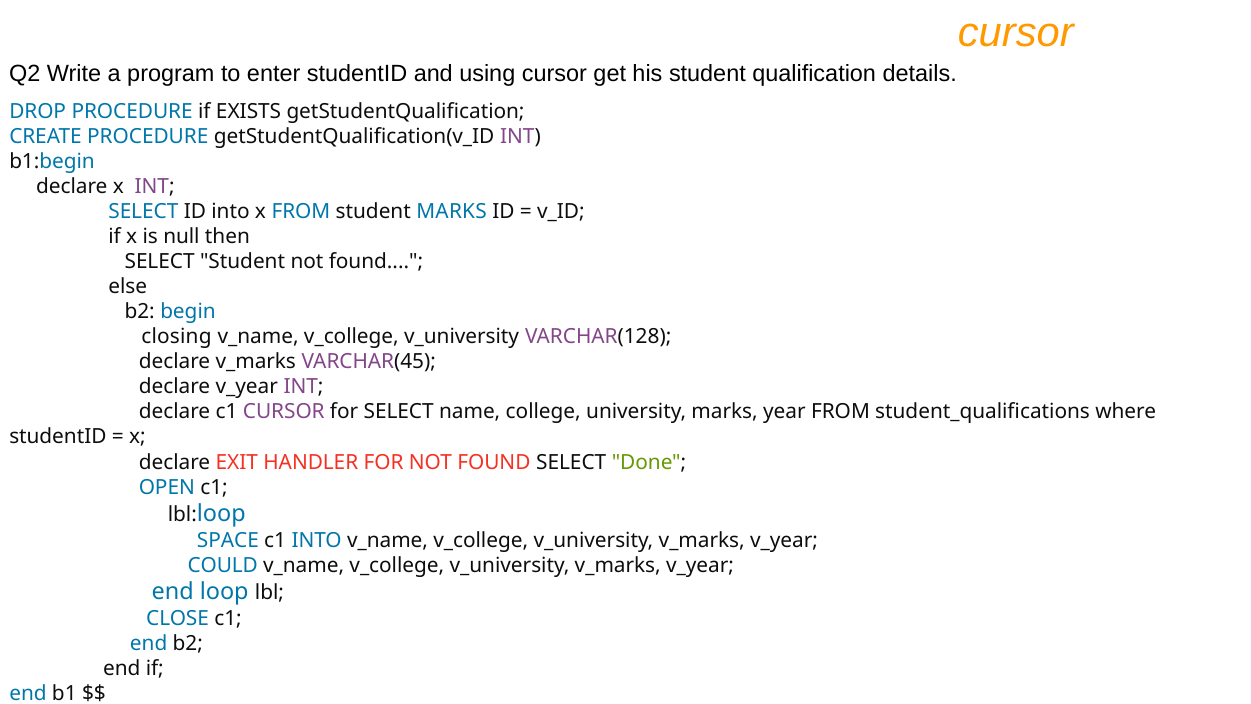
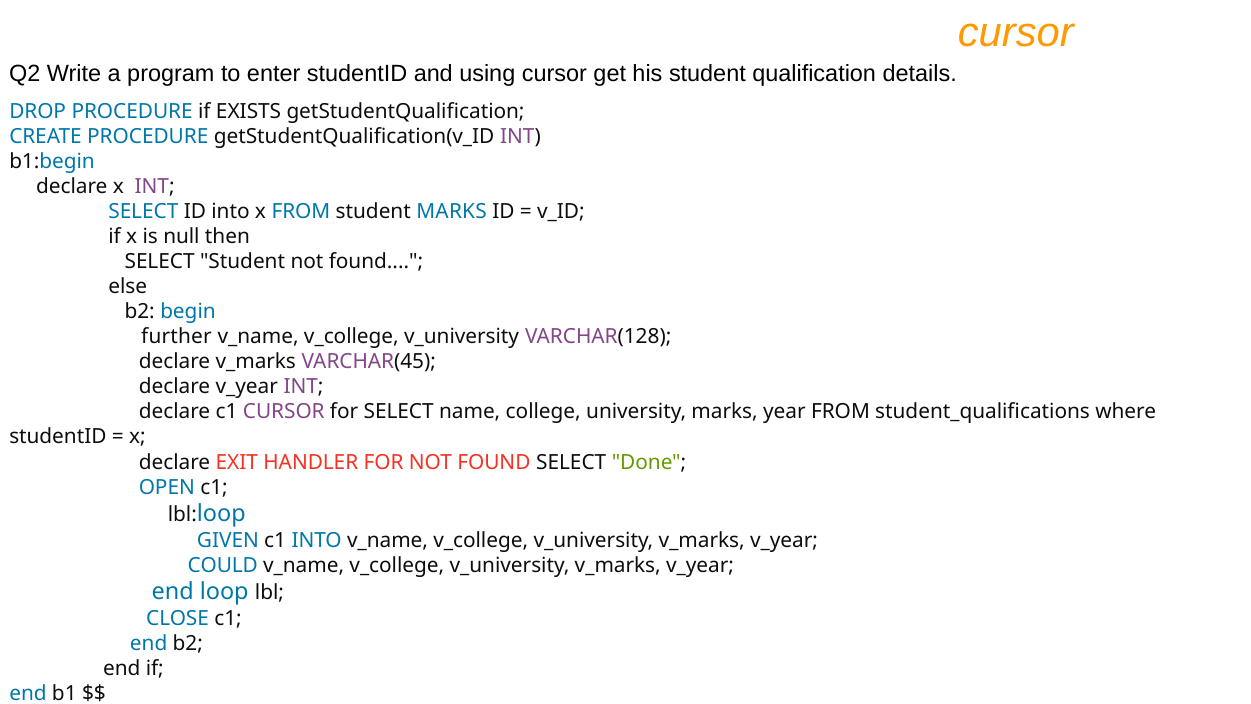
closing: closing -> further
SPACE: SPACE -> GIVEN
